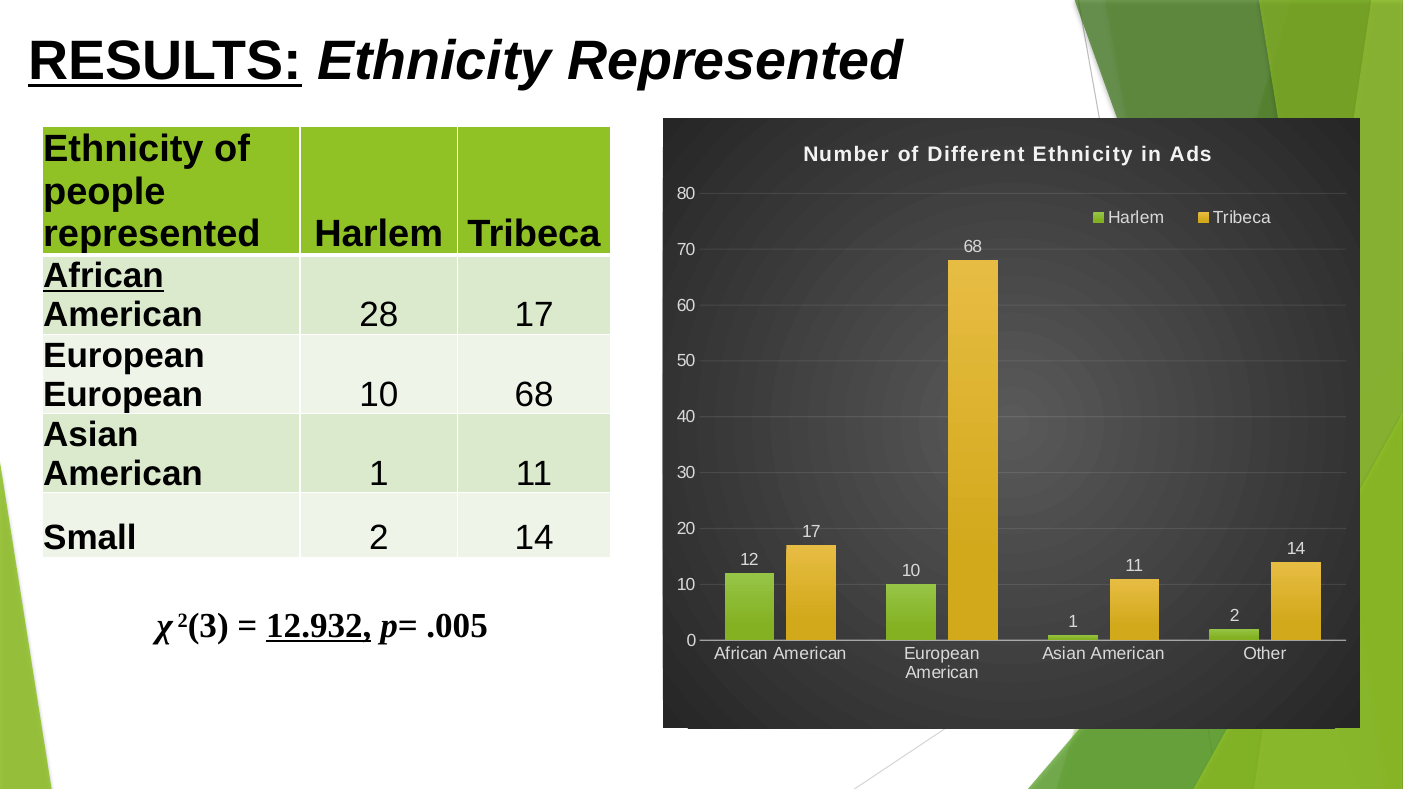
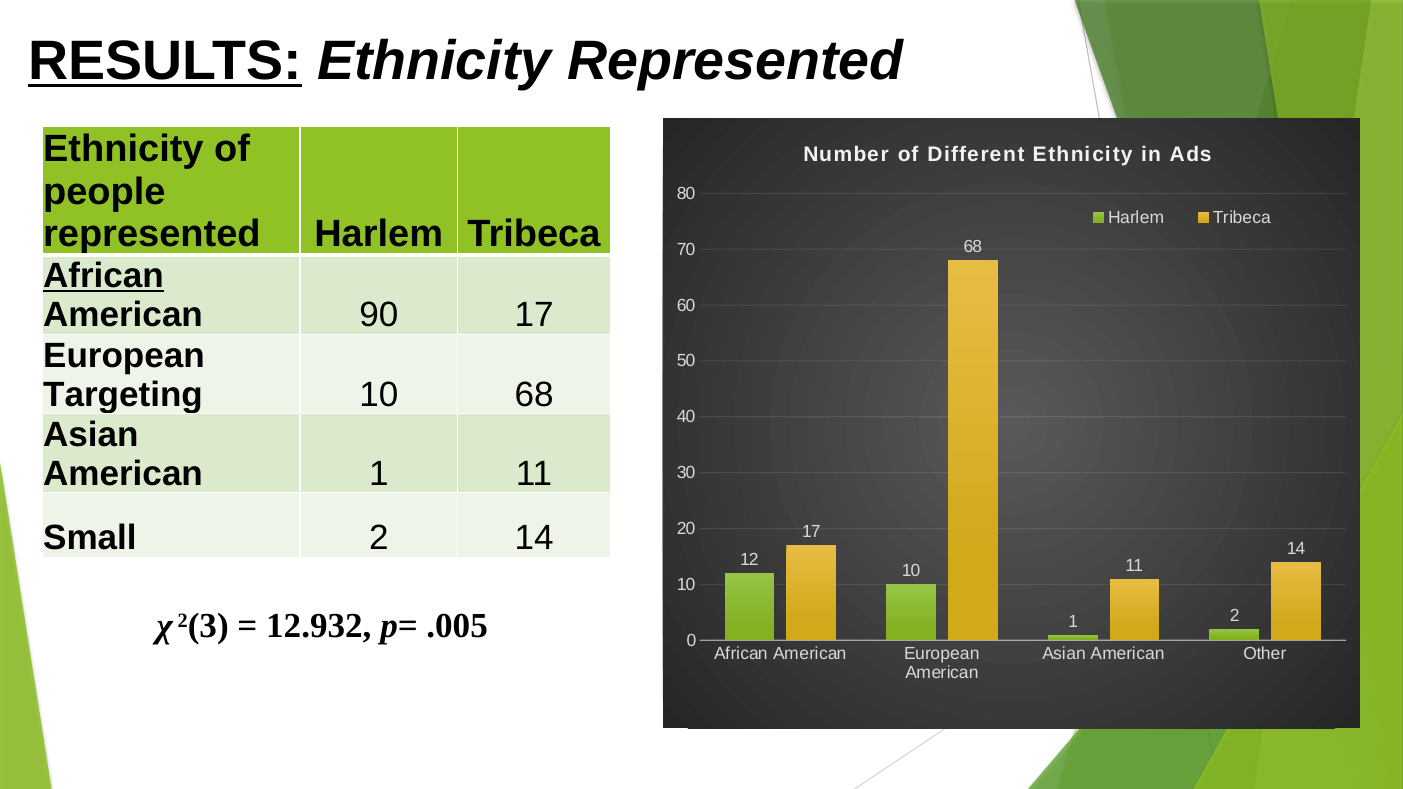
28: 28 -> 90
European at (123, 395): European -> Targeting
12.932 underline: present -> none
